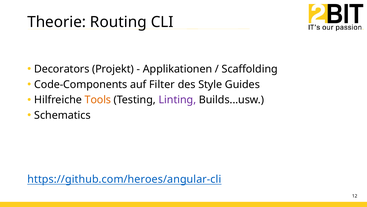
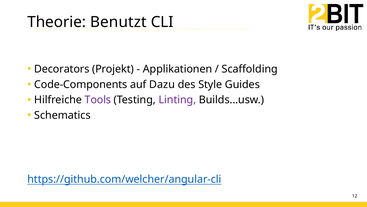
Routing: Routing -> Benutzt
Filter: Filter -> Dazu
Tools colour: orange -> purple
https://github.com/heroes/angular-cli: https://github.com/heroes/angular-cli -> https://github.com/welcher/angular-cli
